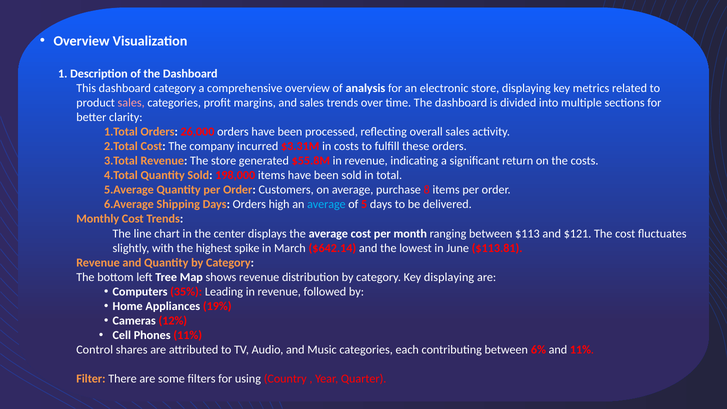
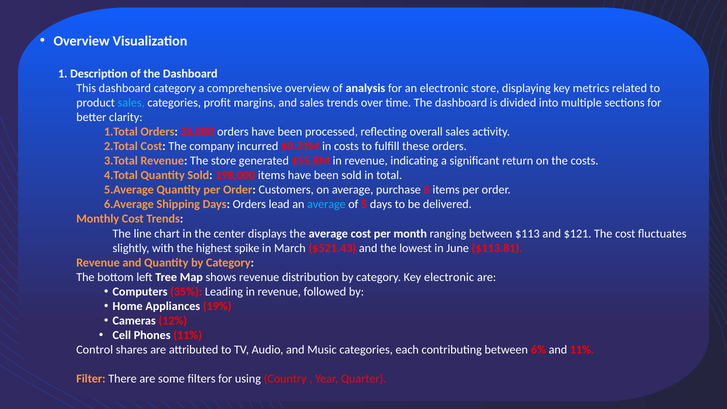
sales at (131, 103) colour: pink -> light blue
$3.31M: $3.31M -> $0.31M
high: high -> lead
$642.14: $642.14 -> $521.43
Key displaying: displaying -> electronic
